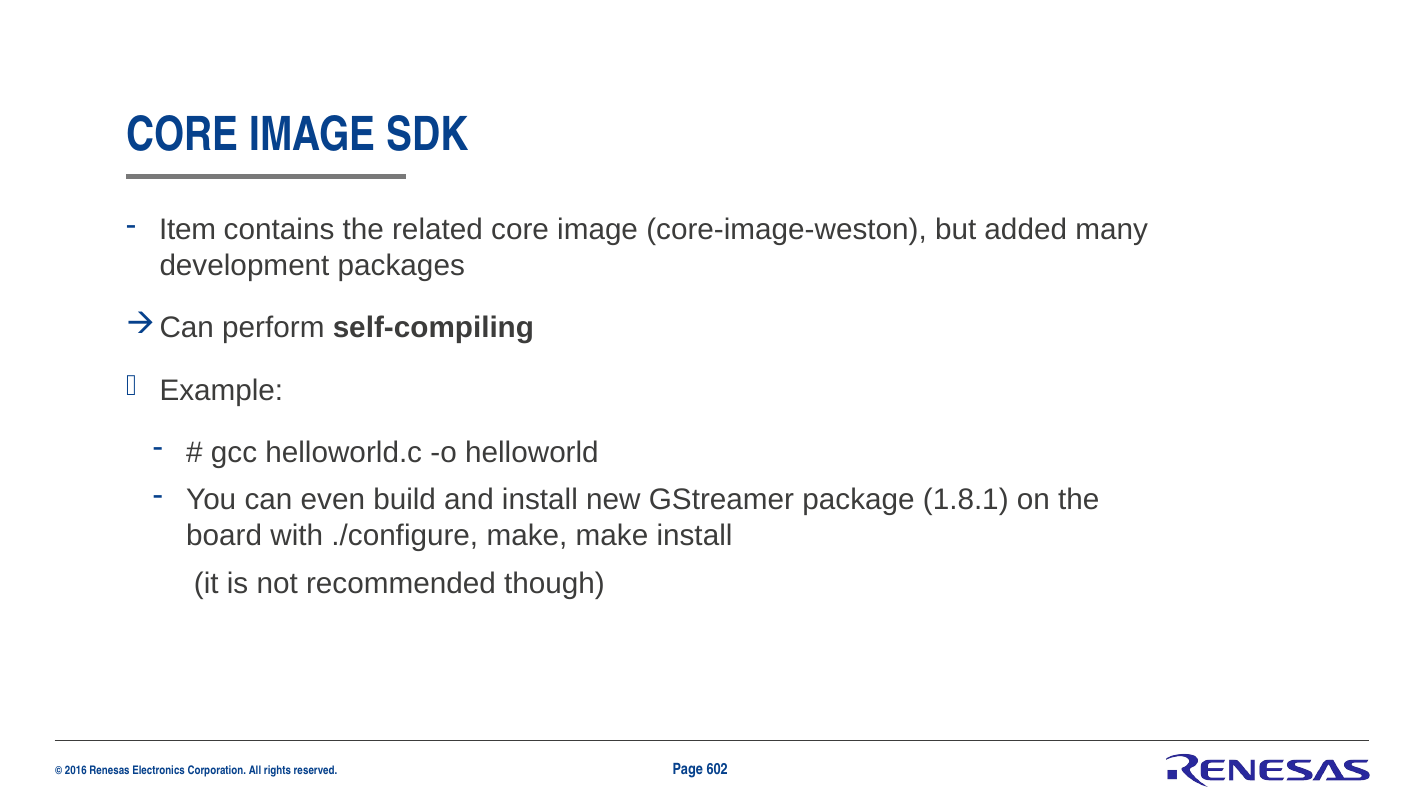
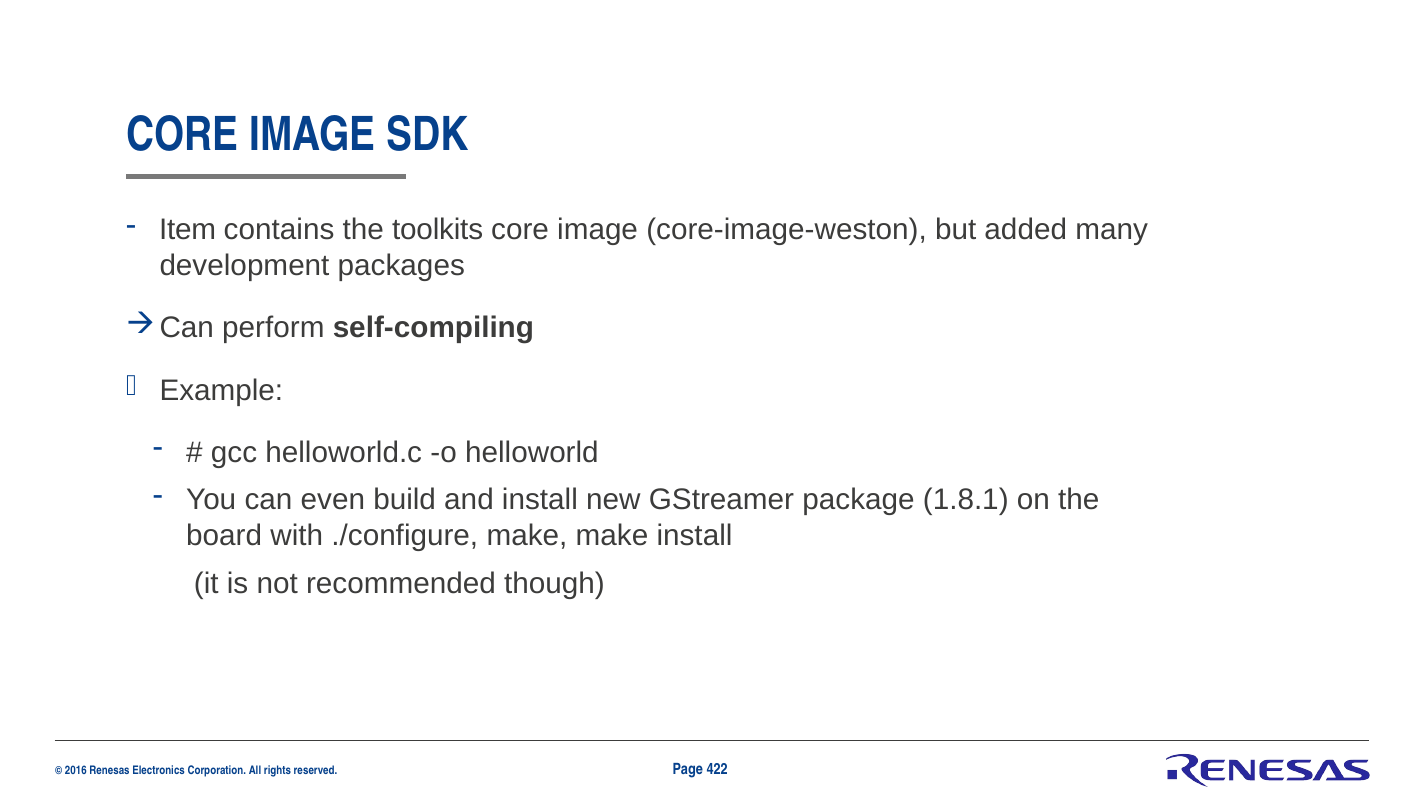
related: related -> toolkits
602: 602 -> 422
